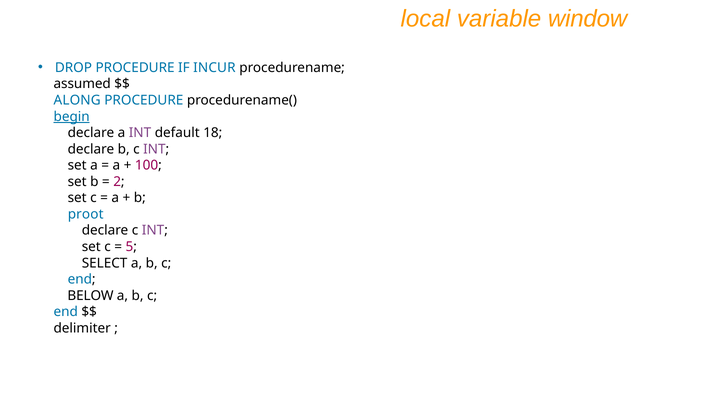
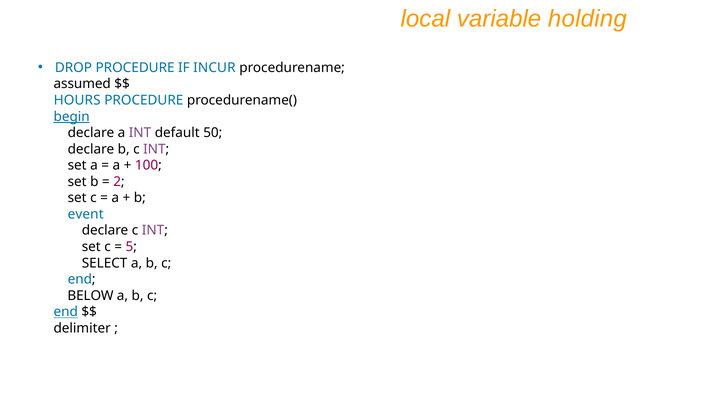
window: window -> holding
ALONG: ALONG -> HOURS
18: 18 -> 50
proot: proot -> event
end at (66, 312) underline: none -> present
